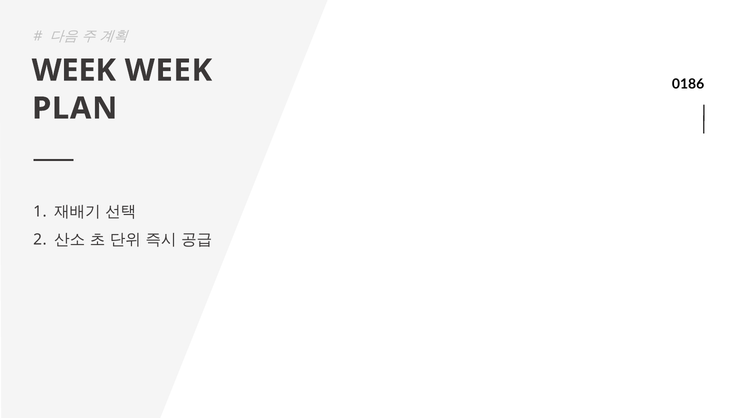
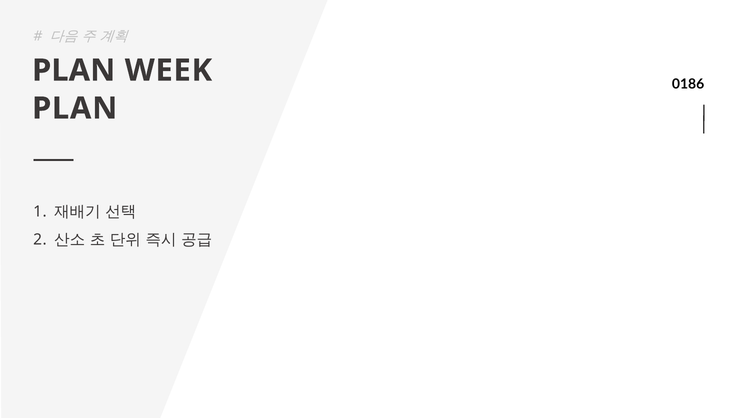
WEEK at (74, 70): WEEK -> PLAN
